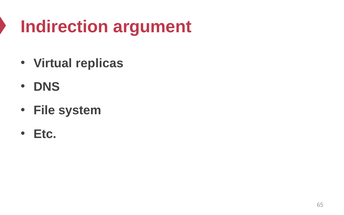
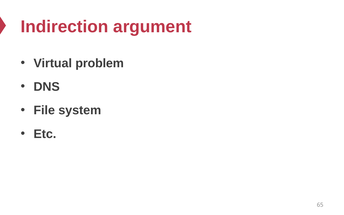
replicas: replicas -> problem
